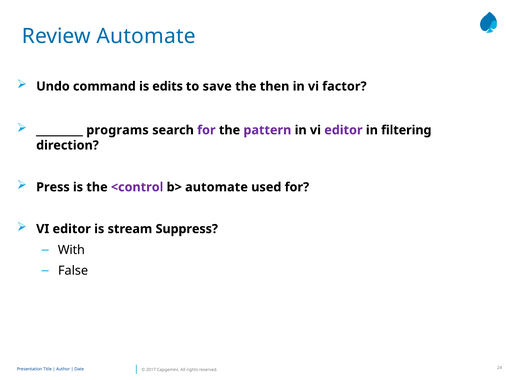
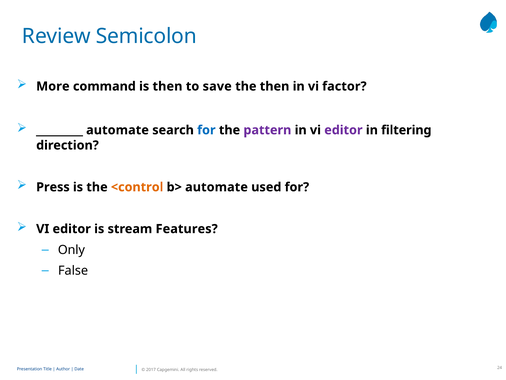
Review Automate: Automate -> Semicolon
Undo: Undo -> More
is edits: edits -> then
programs at (117, 130): programs -> automate
for at (206, 130) colour: purple -> blue
<control colour: purple -> orange
Suppress: Suppress -> Features
With: With -> Only
